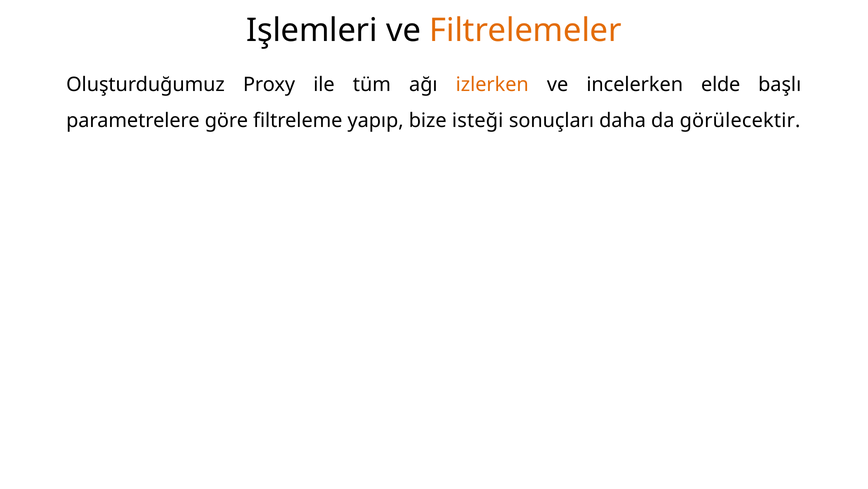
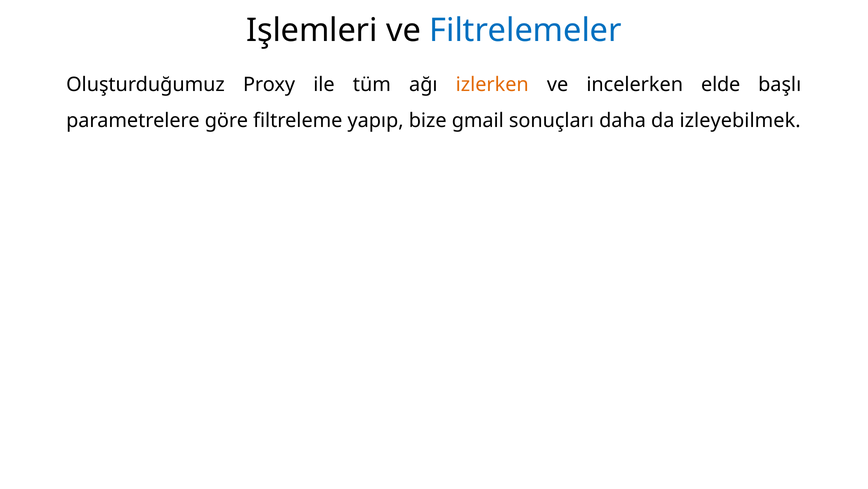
Filtrelemeler colour: orange -> blue
isteği: isteği -> gmail
görülecektir: görülecektir -> izleyebilmek
